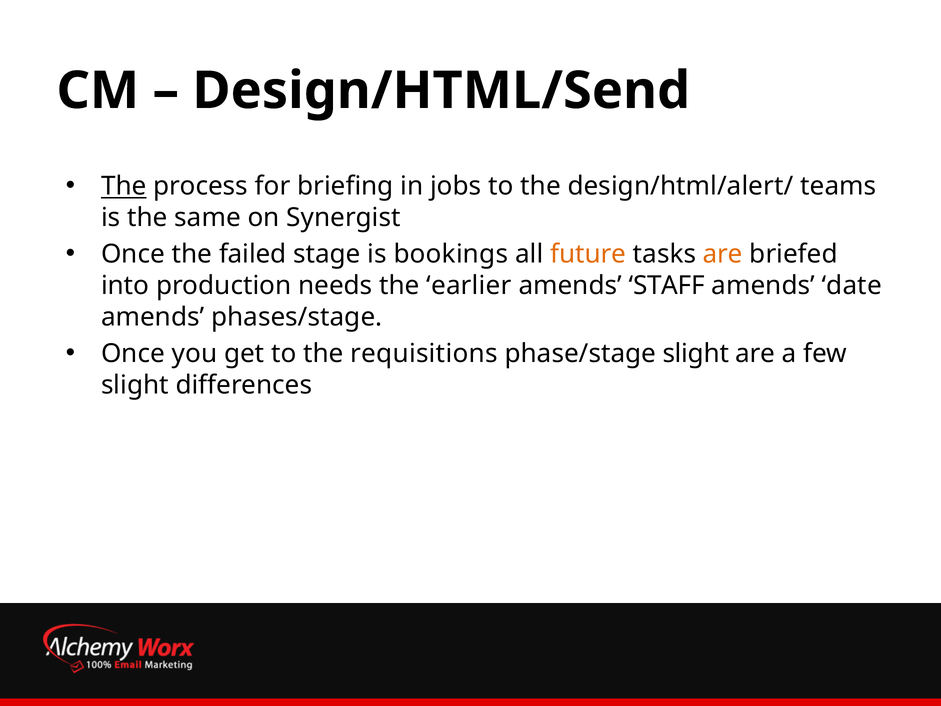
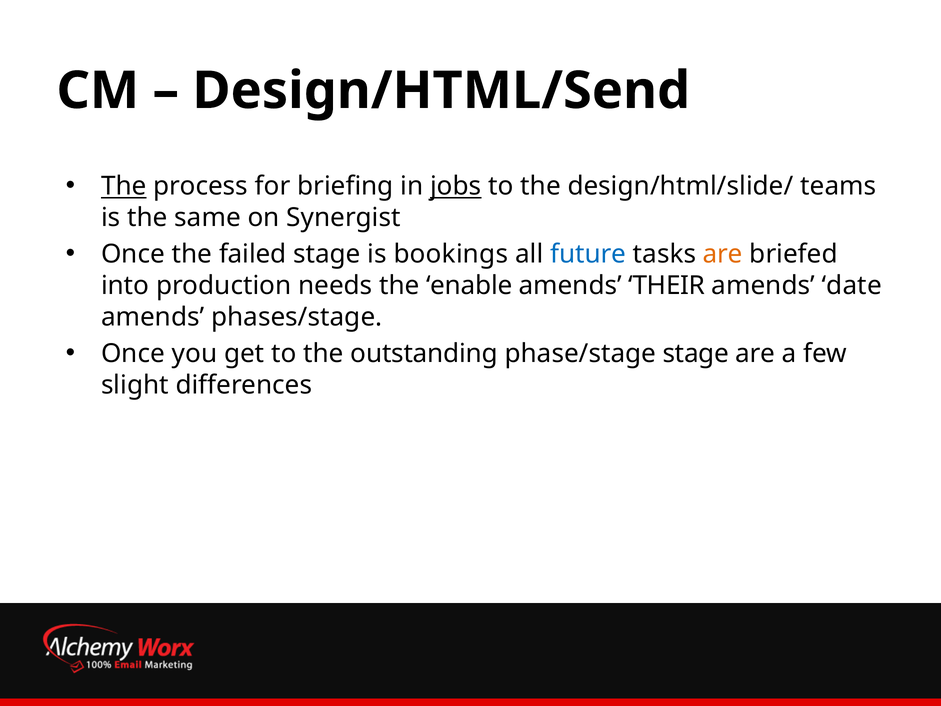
jobs underline: none -> present
design/html/alert/: design/html/alert/ -> design/html/slide/
future colour: orange -> blue
earlier: earlier -> enable
STAFF: STAFF -> THEIR
requisitions: requisitions -> outstanding
phase/stage slight: slight -> stage
